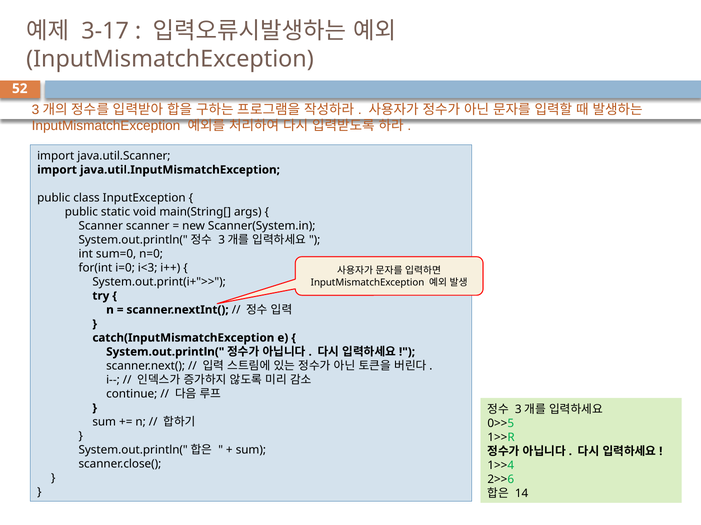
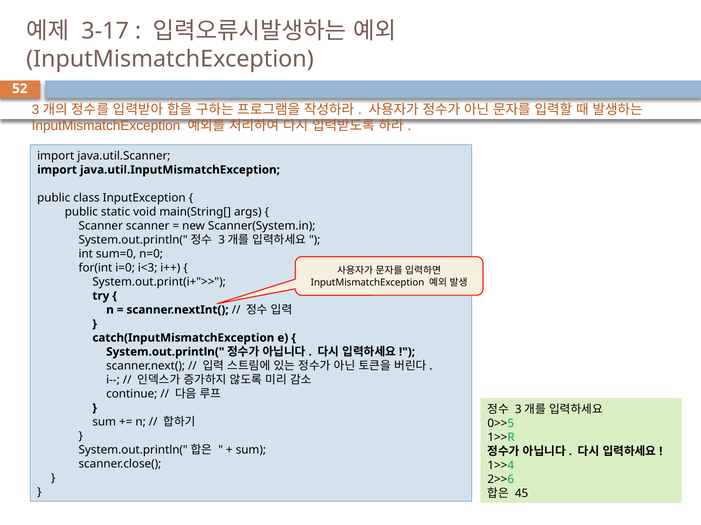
14: 14 -> 45
